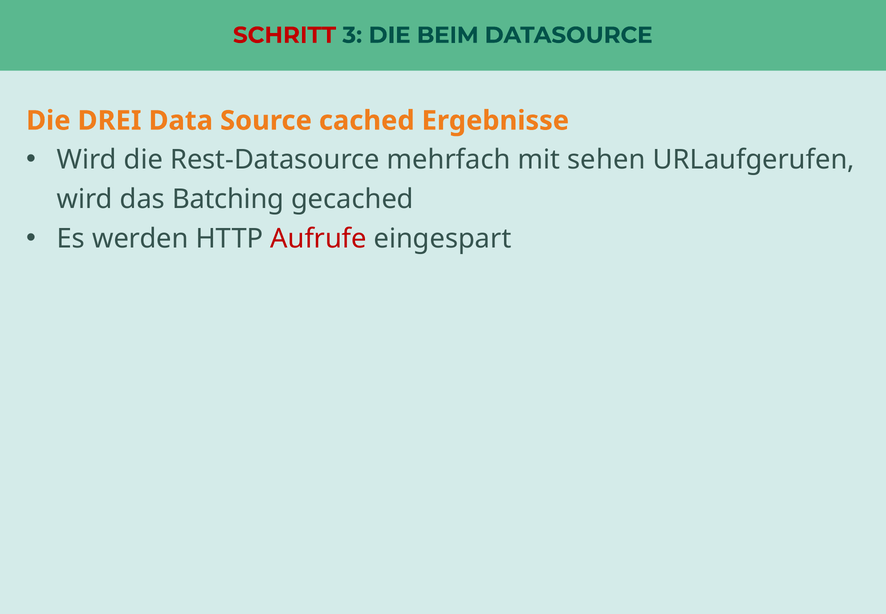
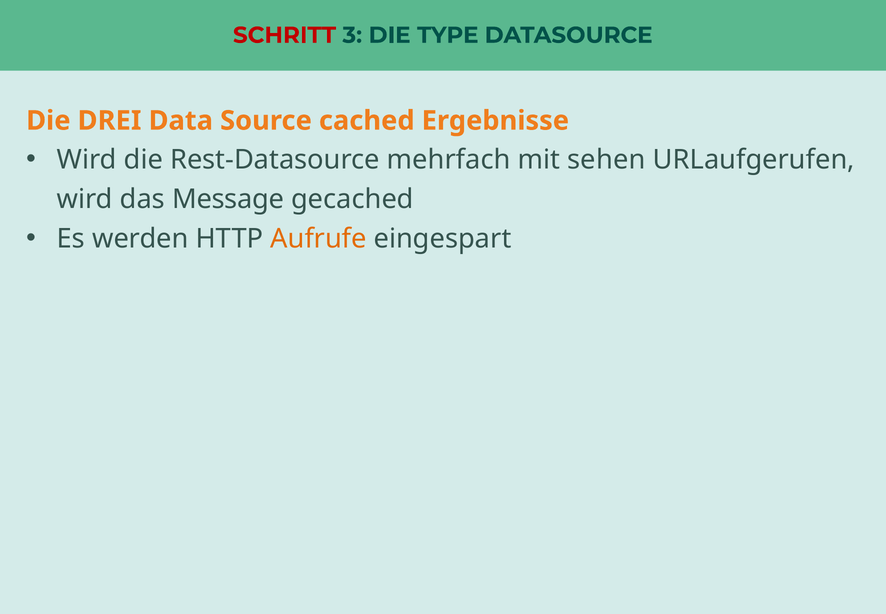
BEIM: BEIM -> TYPE
Batching: Batching -> Message
Aufrufe colour: red -> orange
